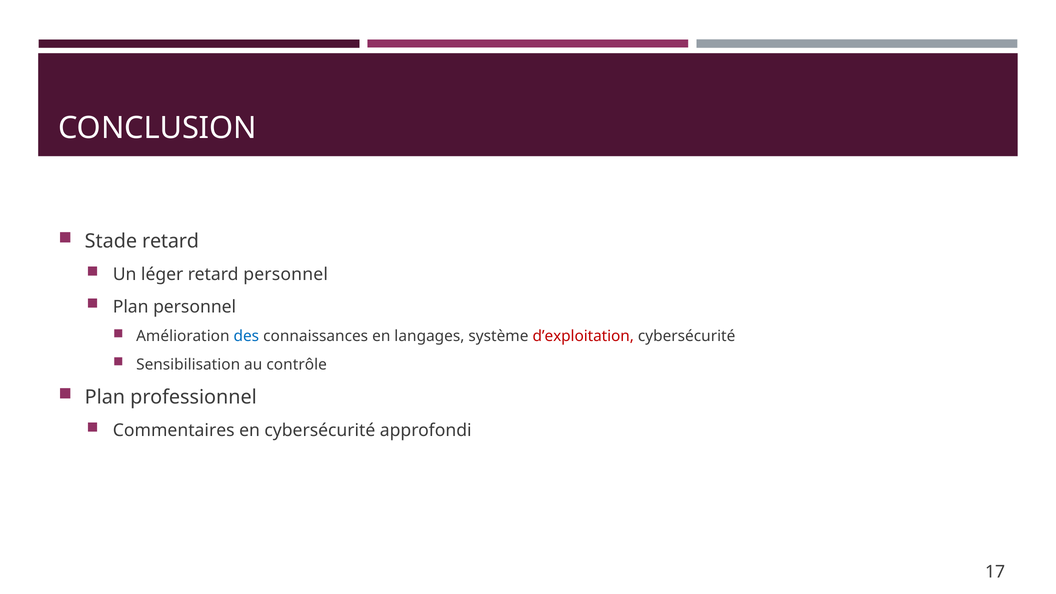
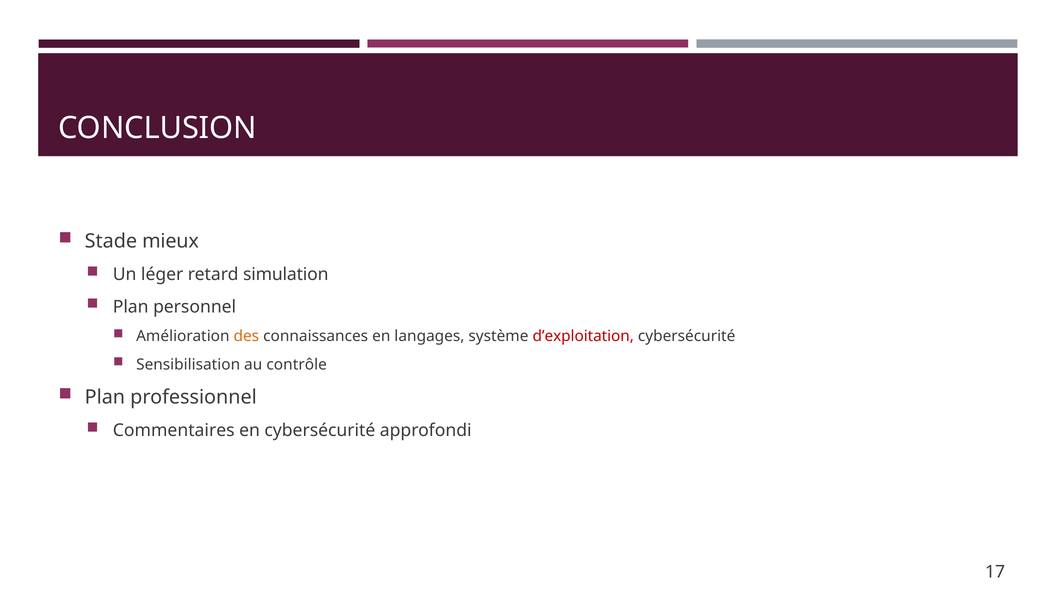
Stade retard: retard -> mieux
retard personnel: personnel -> simulation
des colour: blue -> orange
